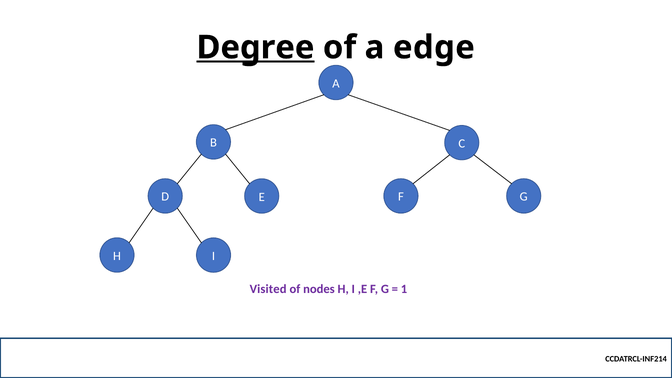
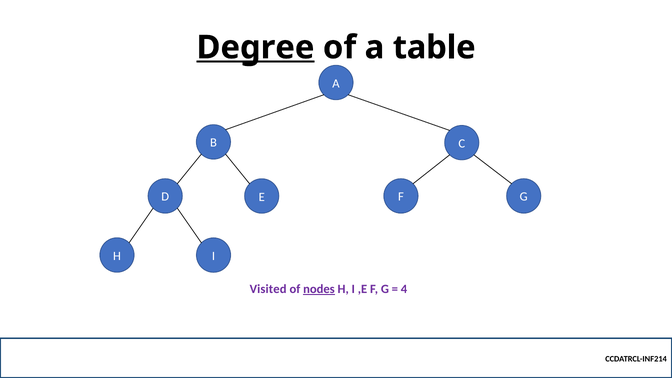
edge: edge -> table
nodes underline: none -> present
1: 1 -> 4
